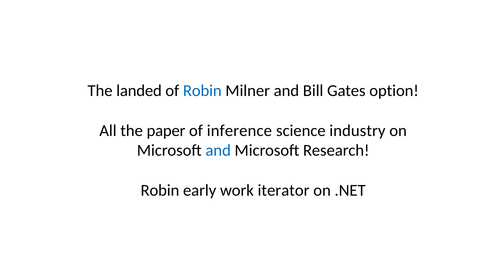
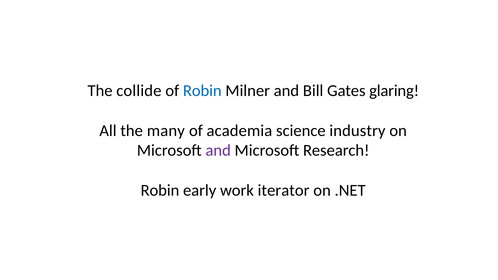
landed: landed -> collide
option: option -> glaring
paper: paper -> many
inference: inference -> academia
and at (218, 151) colour: blue -> purple
